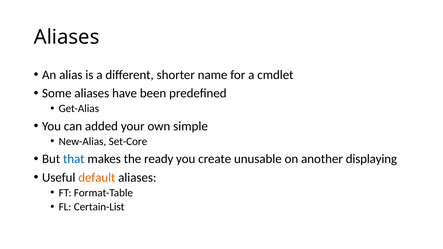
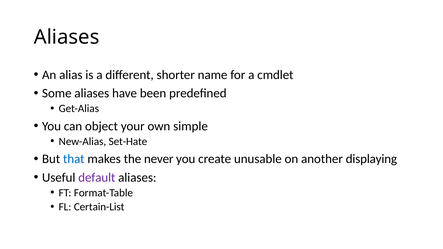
added: added -> object
Set-Core: Set-Core -> Set-Hate
ready: ready -> never
default colour: orange -> purple
